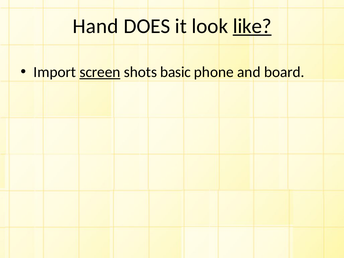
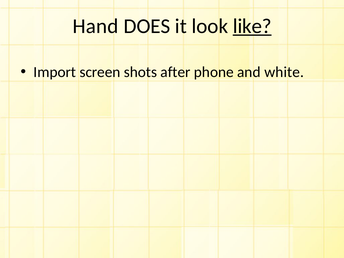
screen underline: present -> none
basic: basic -> after
board: board -> white
